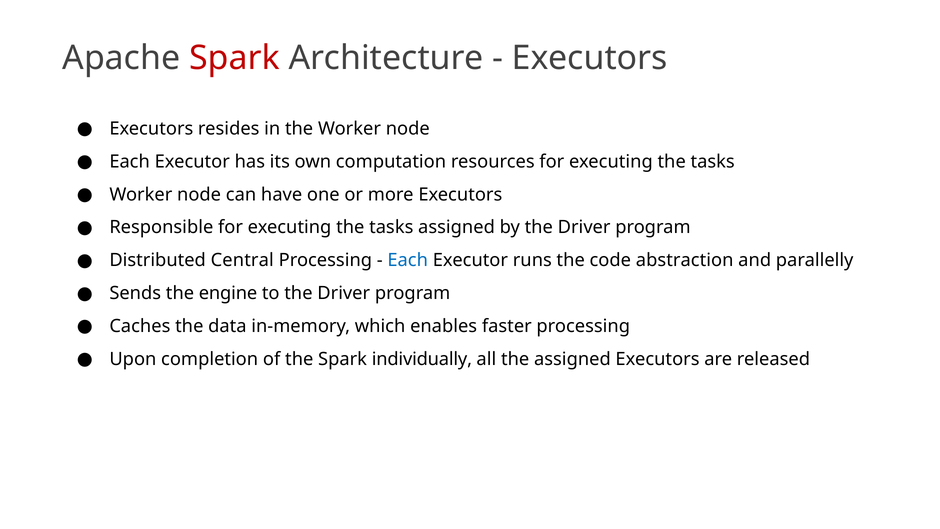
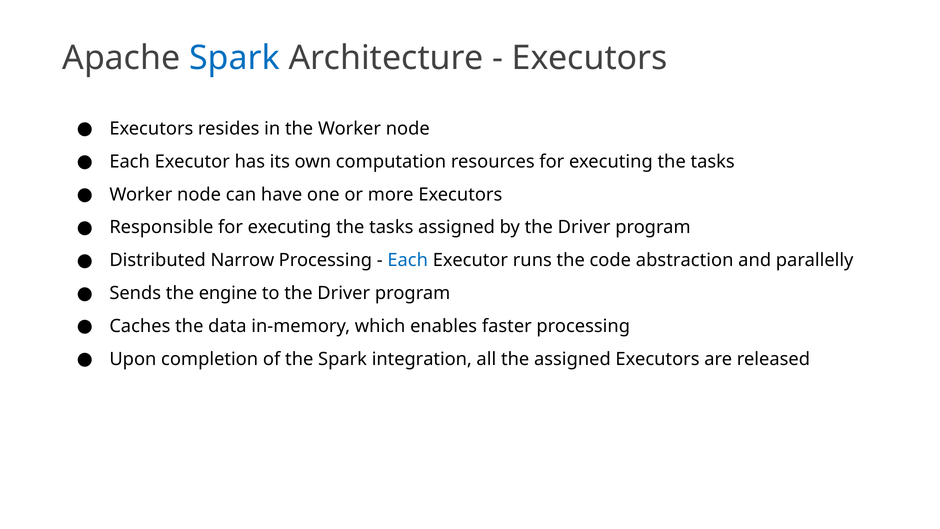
Spark at (235, 58) colour: red -> blue
Central: Central -> Narrow
individually: individually -> integration
